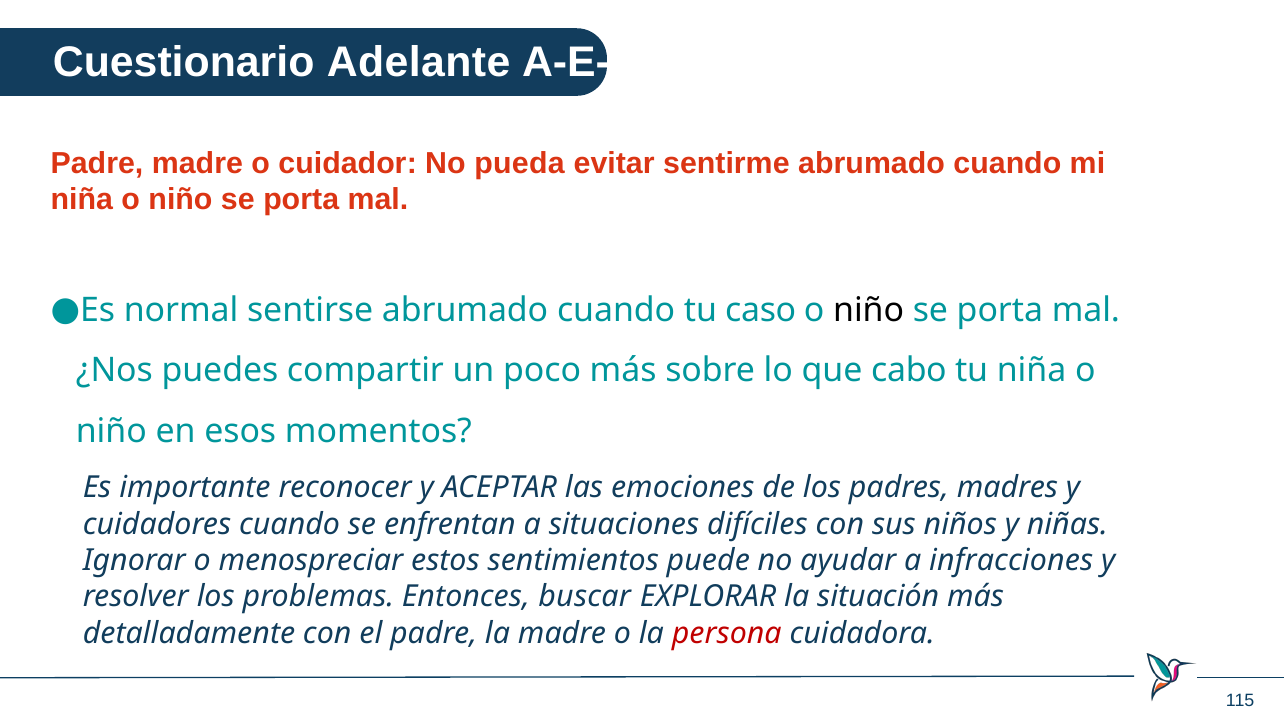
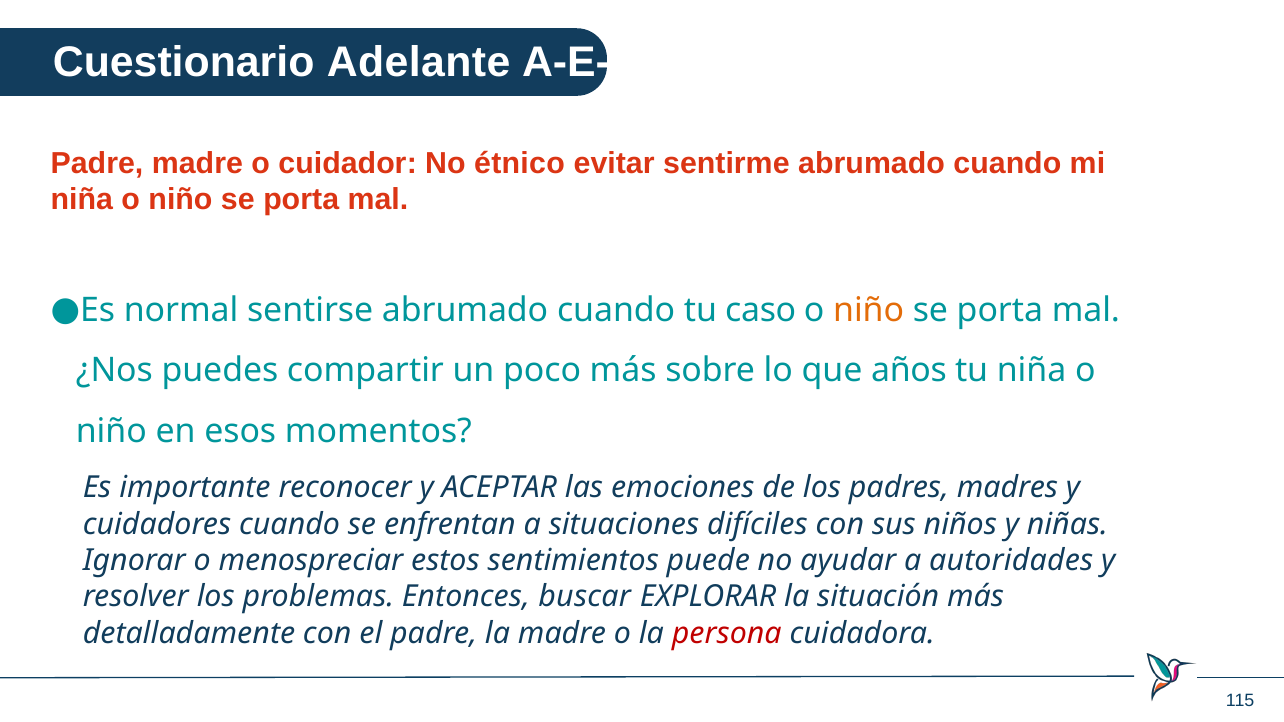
pueda: pueda -> étnico
niño at (869, 310) colour: black -> orange
cabo: cabo -> años
infracciones: infracciones -> autoridades
